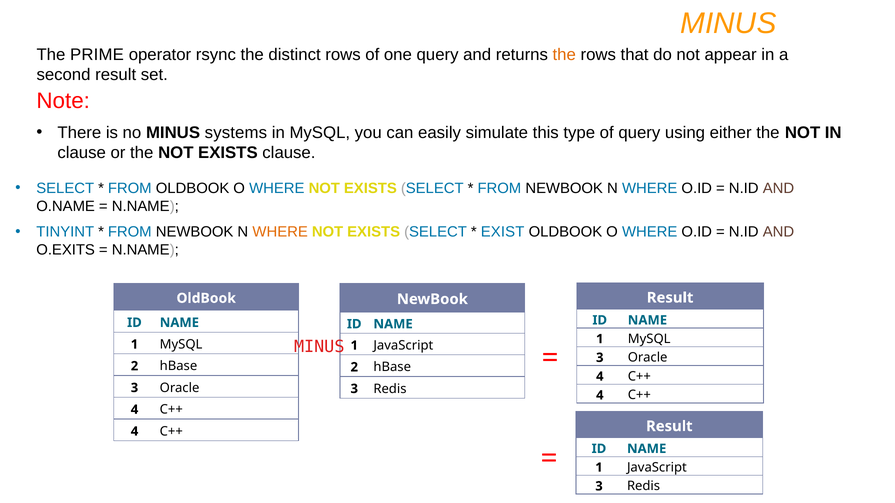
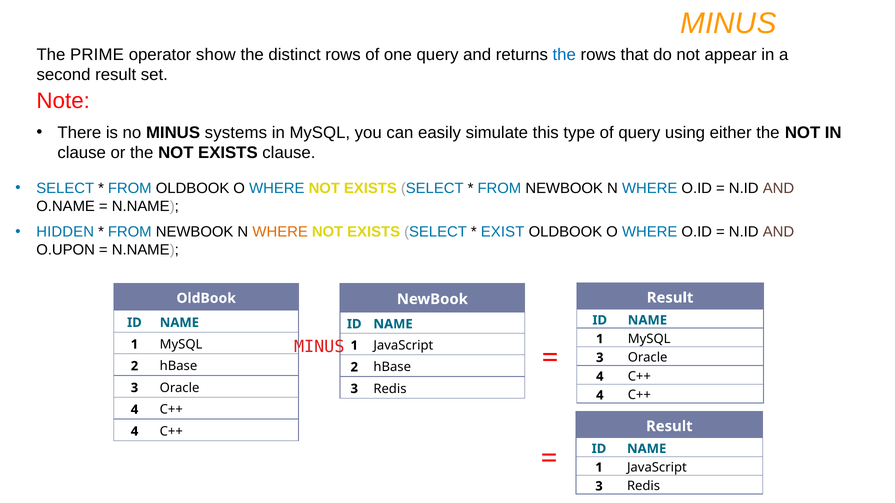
rsync: rsync -> show
the at (564, 55) colour: orange -> blue
TINYINT: TINYINT -> HIDDEN
O.EXITS: O.EXITS -> O.UPON
